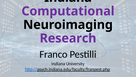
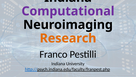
Research colour: purple -> orange
